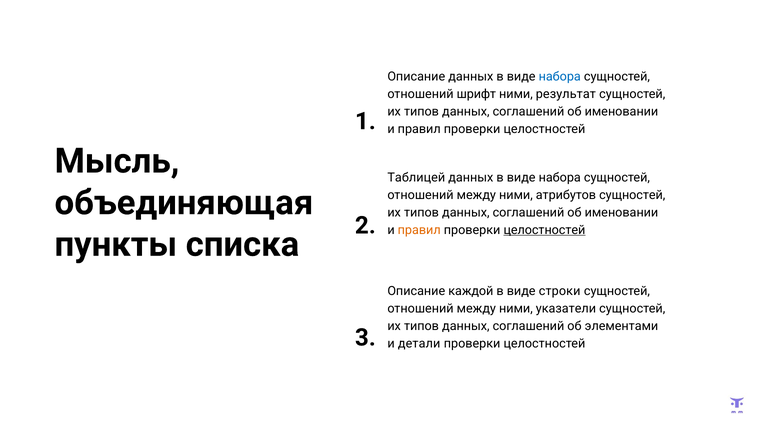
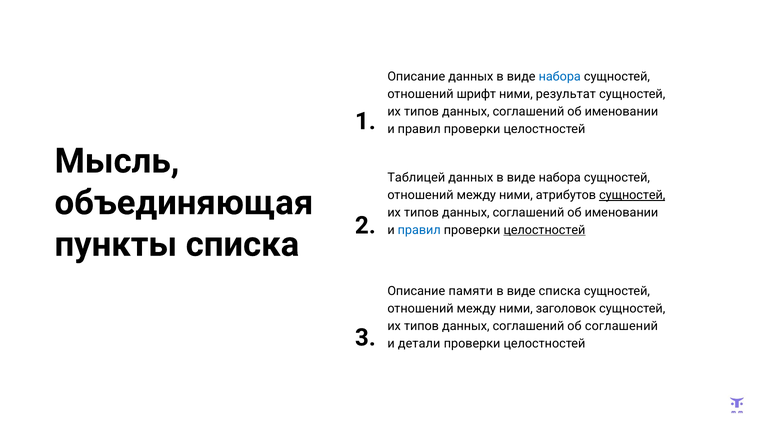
сущностей at (632, 195) underline: none -> present
правил at (419, 230) colour: orange -> blue
каждой: каждой -> памяти
виде строки: строки -> списка
указатели: указатели -> заголовок
об элементами: элементами -> соглашений
